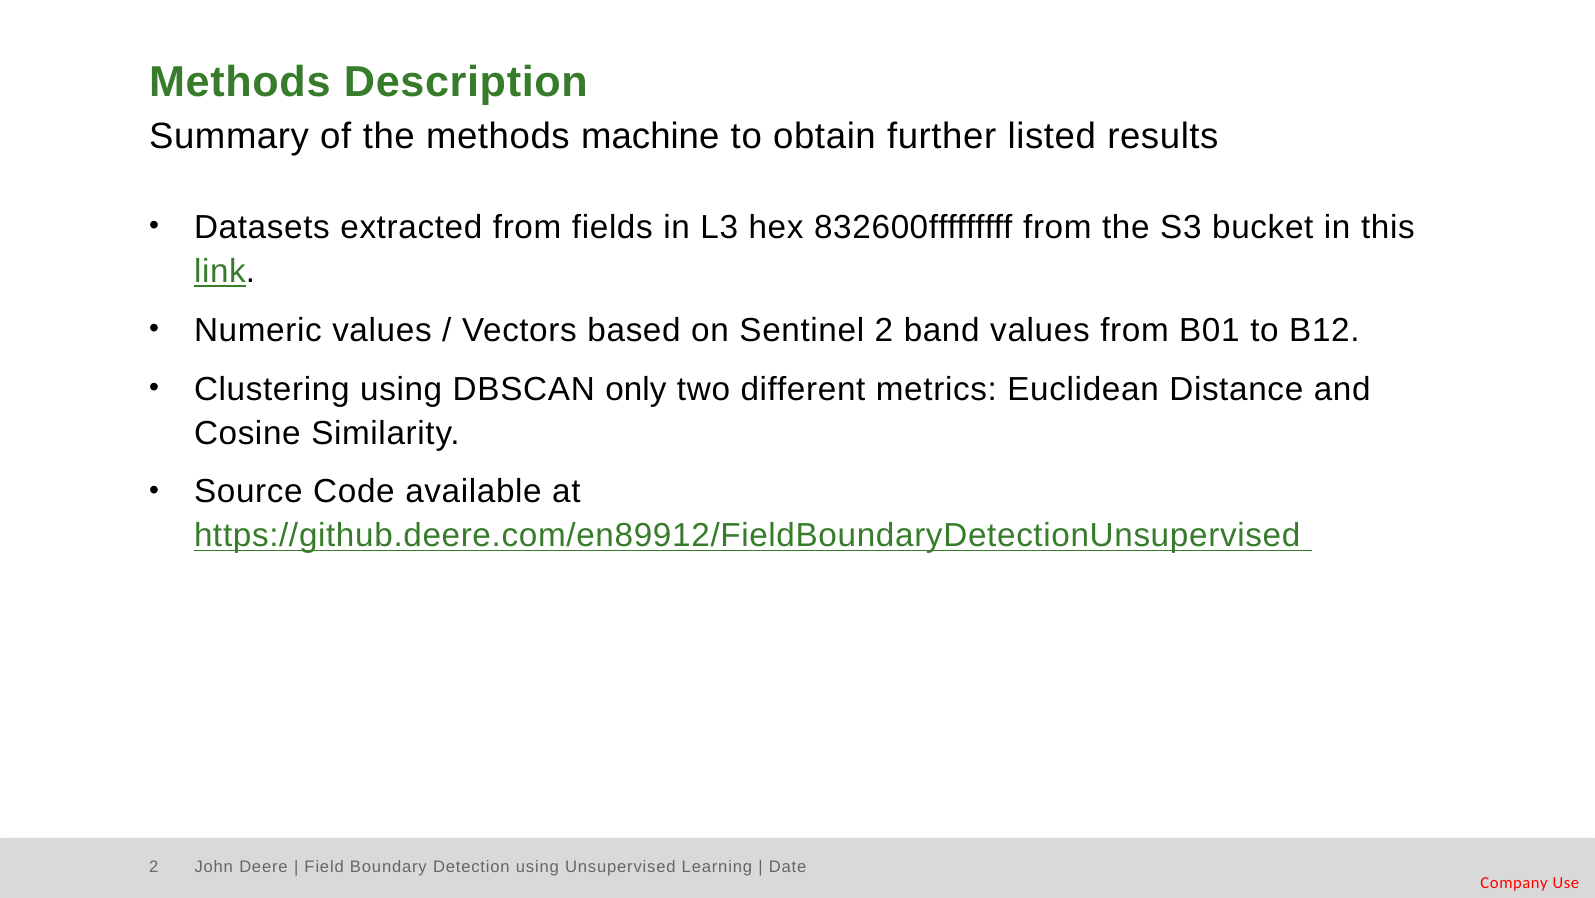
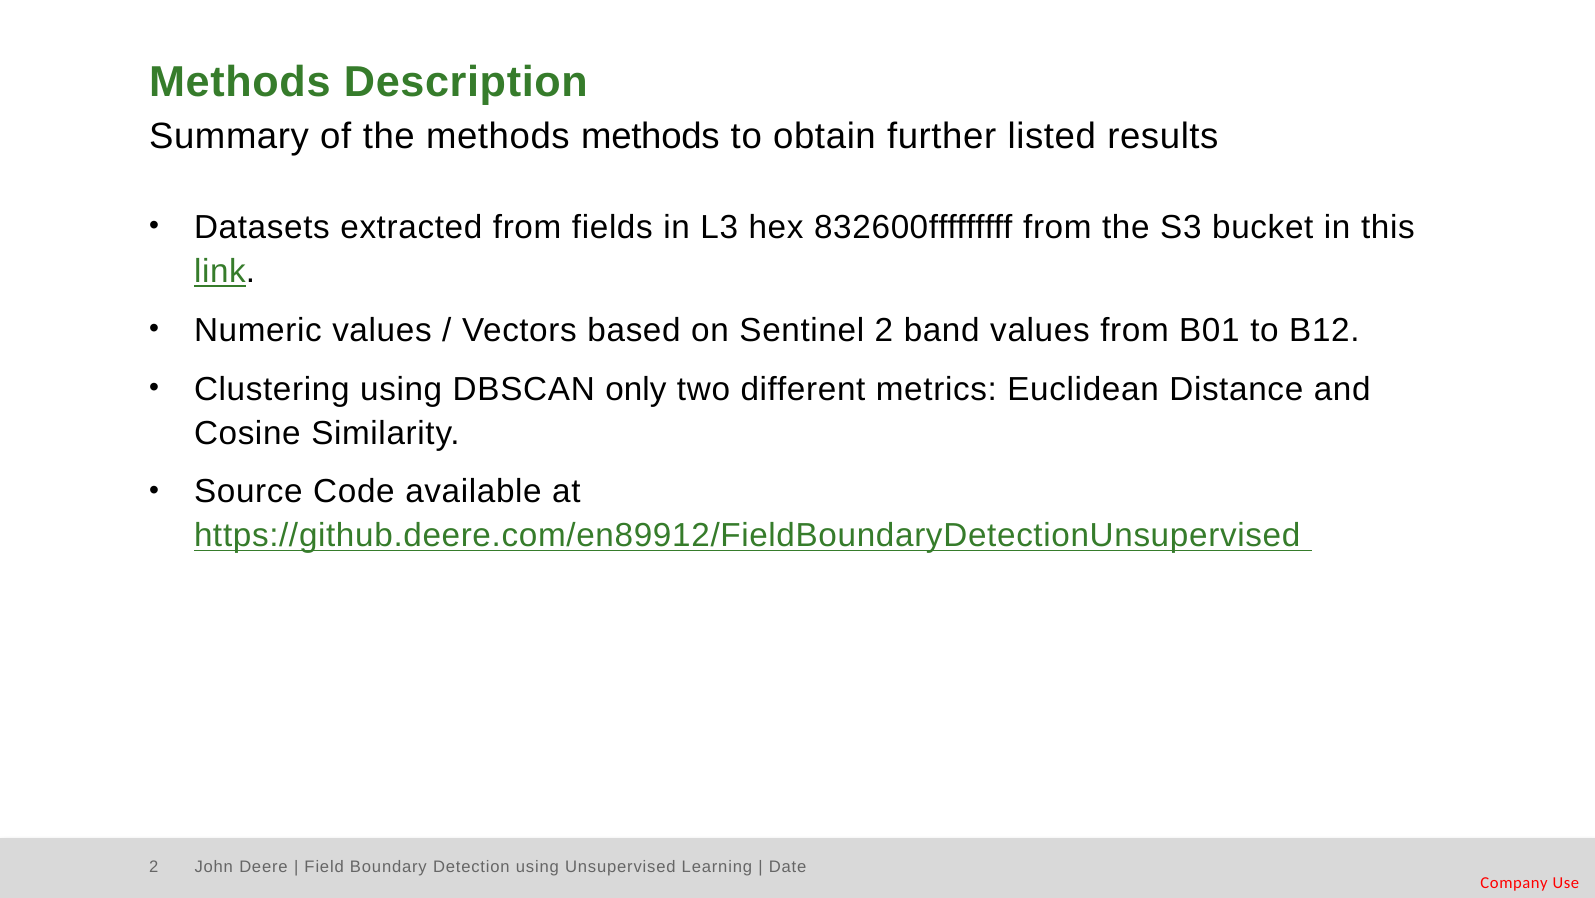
methods machine: machine -> methods
